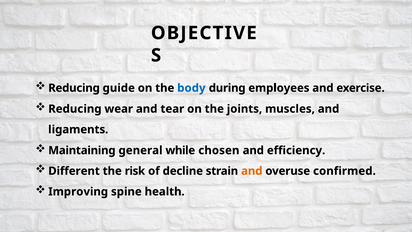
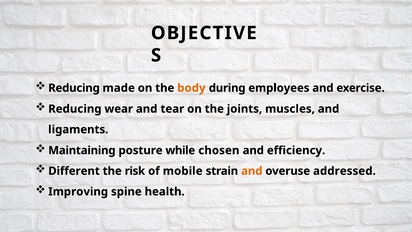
guide: guide -> made
body colour: blue -> orange
general: general -> posture
decline: decline -> mobile
confirmed: confirmed -> addressed
